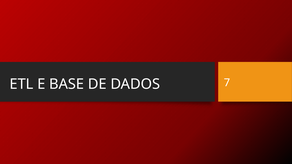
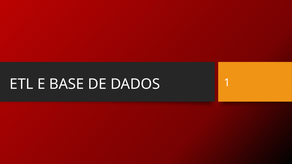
7: 7 -> 1
